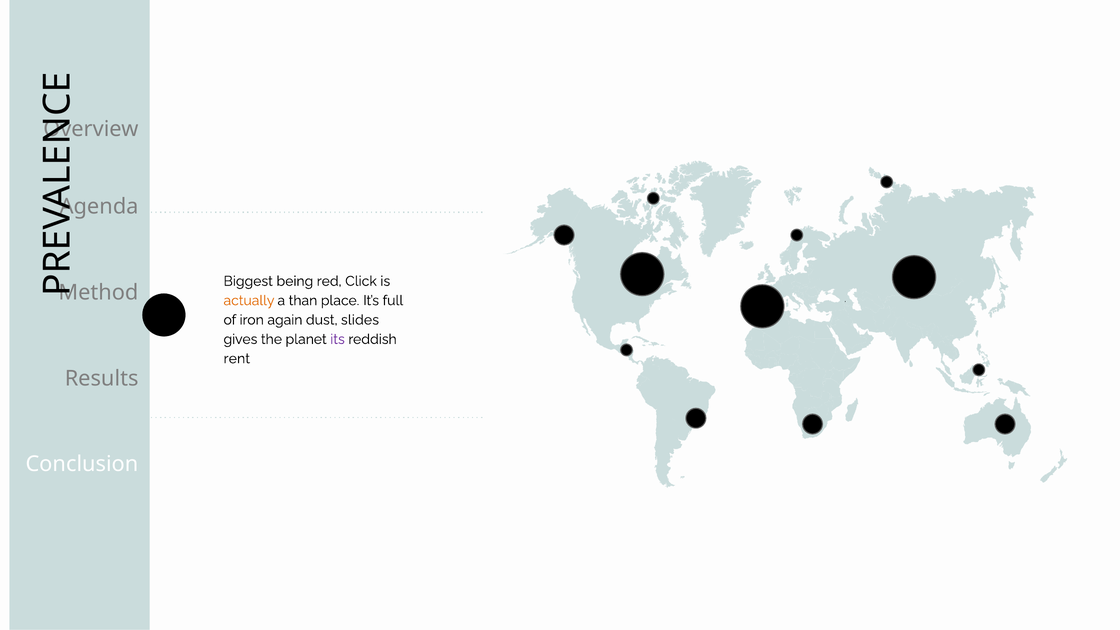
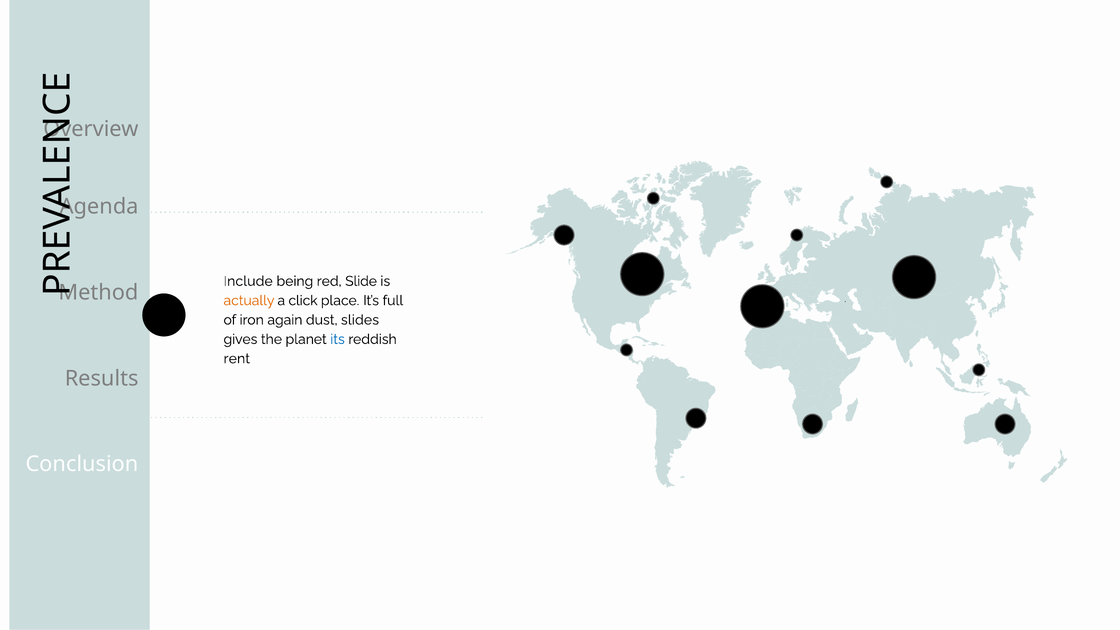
Biggest: Biggest -> Include
Click: Click -> Slide
than: than -> click
its colour: purple -> blue
